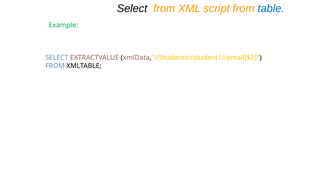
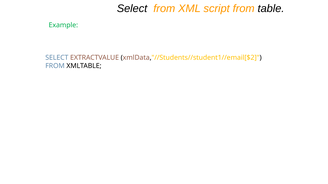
table colour: blue -> black
